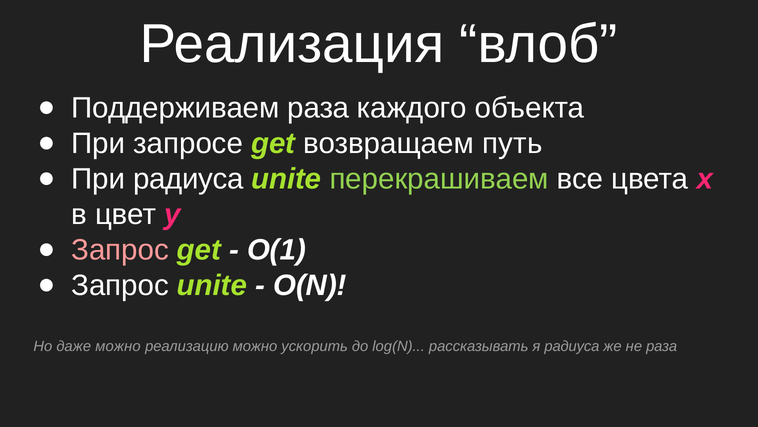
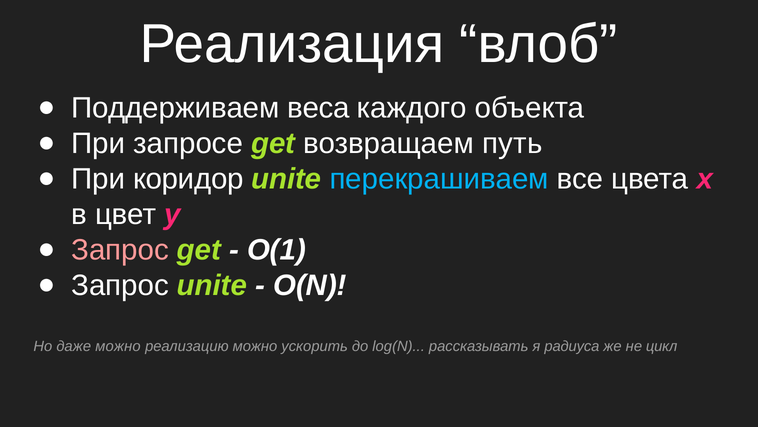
Поддерживаем раза: раза -> веса
При радиуса: радиуса -> коридор
перекрашиваем colour: light green -> light blue
не раза: раза -> цикл
